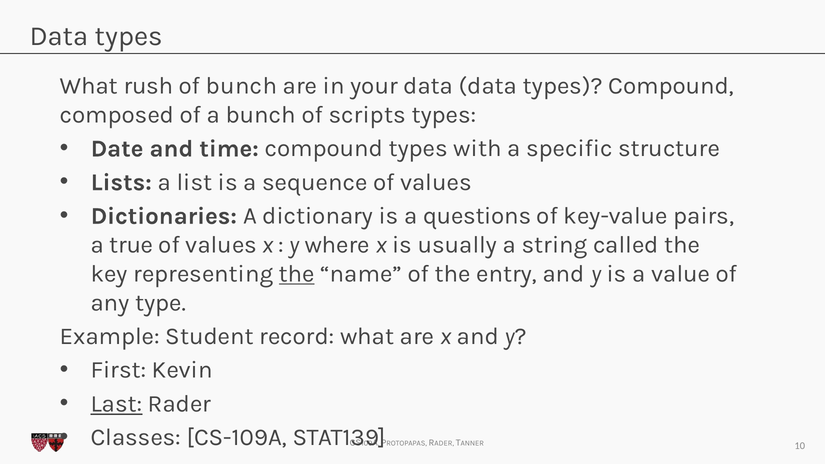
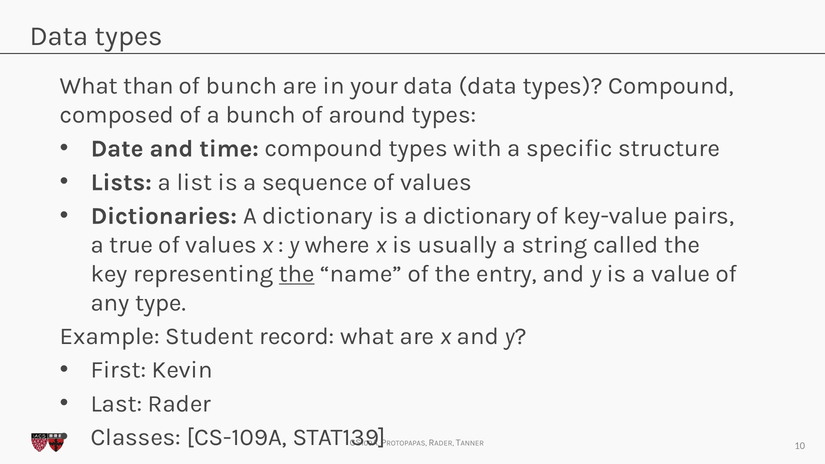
rush: rush -> than
scripts: scripts -> around
is a questions: questions -> dictionary
Last underline: present -> none
